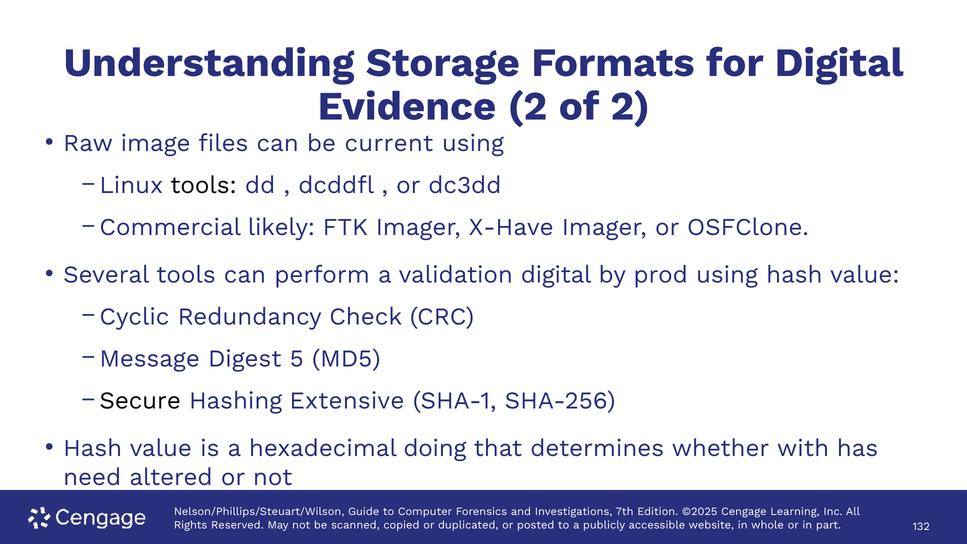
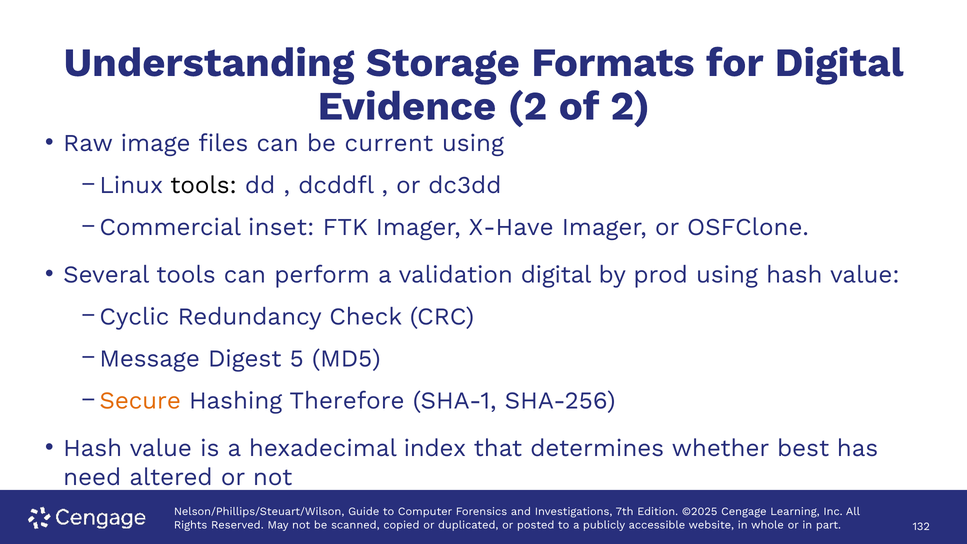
likely: likely -> inset
Secure colour: black -> orange
Extensive: Extensive -> Therefore
doing: doing -> index
with: with -> best
